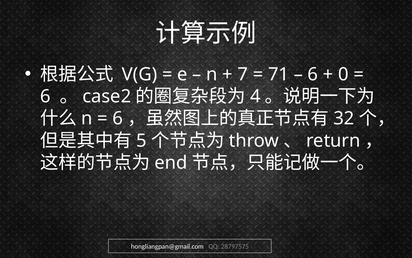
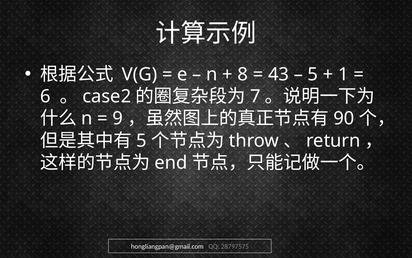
7: 7 -> 8
71: 71 -> 43
6 at (313, 74): 6 -> 5
0: 0 -> 1
4: 4 -> 7
6 at (118, 118): 6 -> 9
32: 32 -> 90
